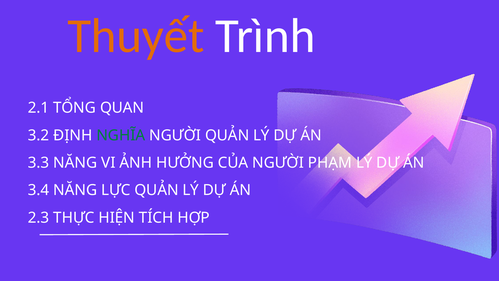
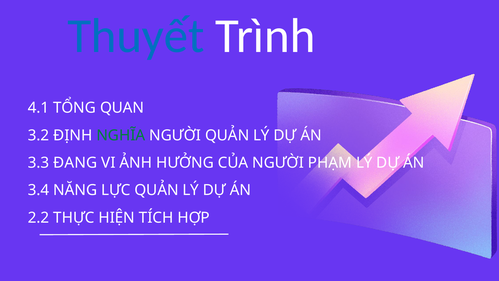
Thuyết colour: orange -> blue
2.1: 2.1 -> 4.1
3.3 NĂNG: NĂNG -> ĐANG
2.3: 2.3 -> 2.2
